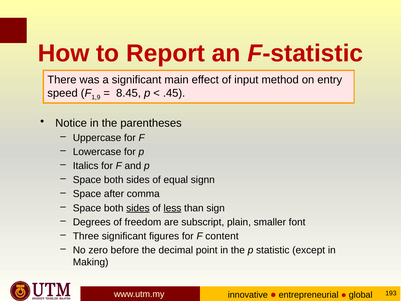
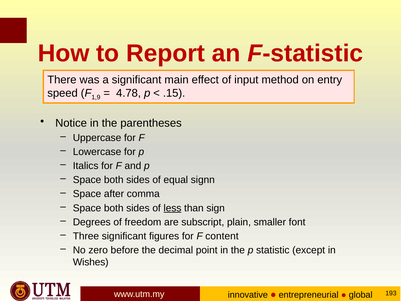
8.45: 8.45 -> 4.78
.45: .45 -> .15
sides at (138, 208) underline: present -> none
Making: Making -> Wishes
